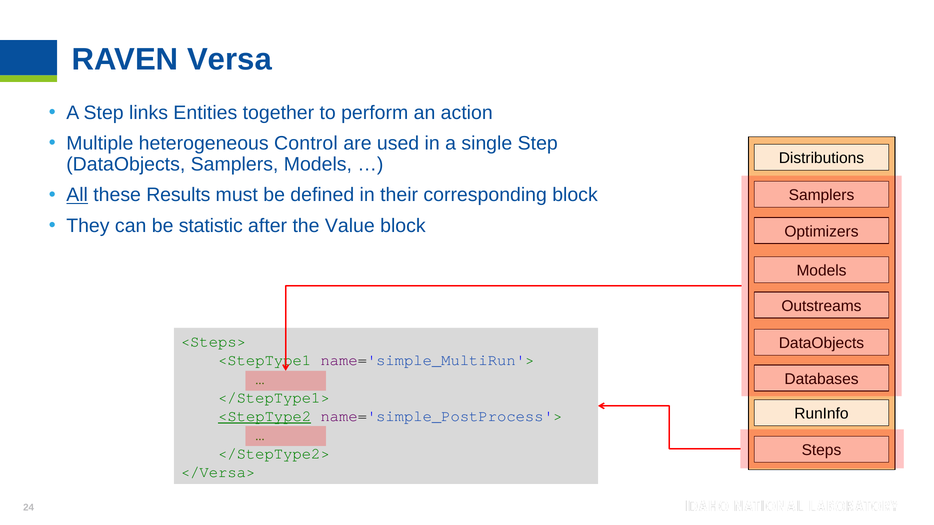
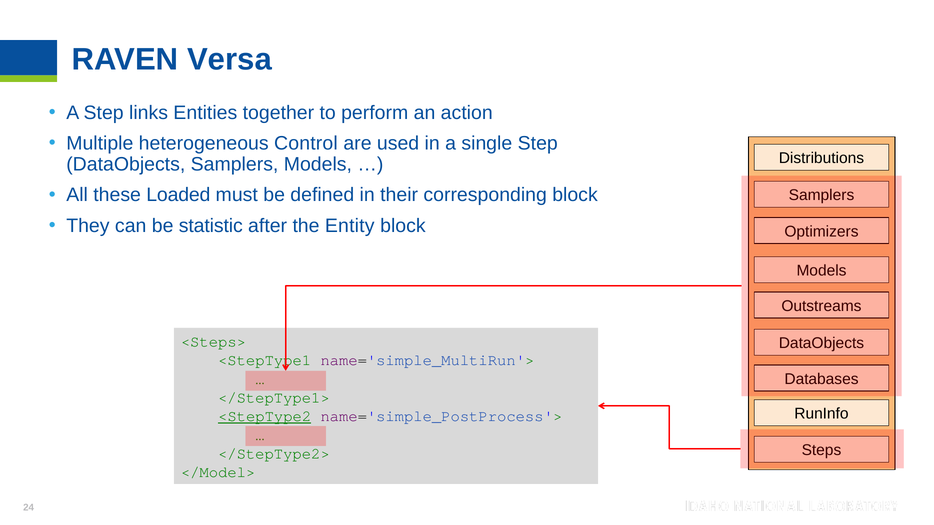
All underline: present -> none
Results: Results -> Loaded
Value: Value -> Entity
</Versa>: </Versa> -> </Model>
